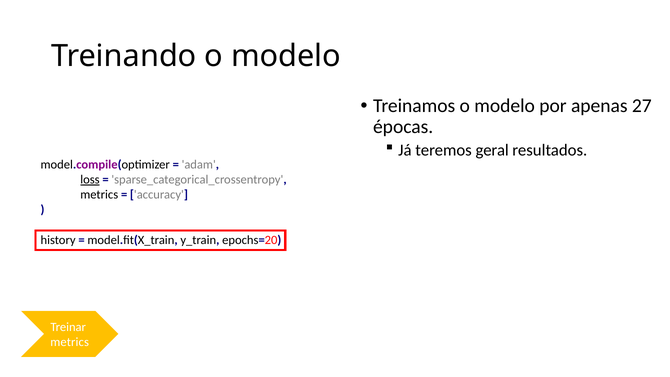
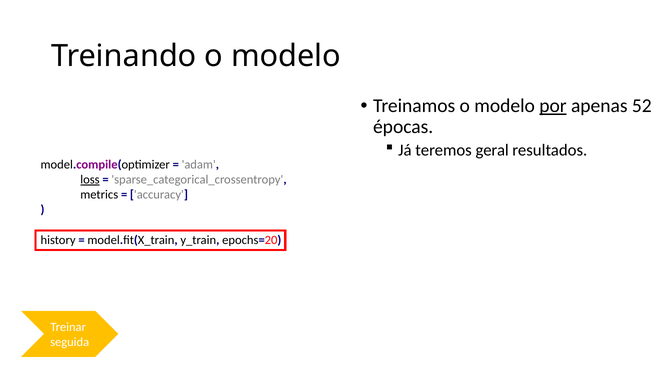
por underline: none -> present
27: 27 -> 52
metrics at (70, 342): metrics -> seguida
